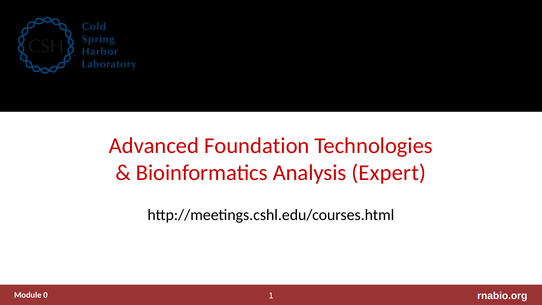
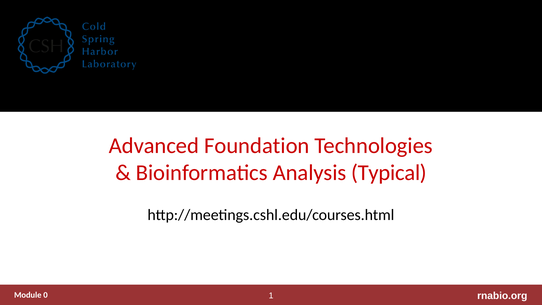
Expert: Expert -> Typical
